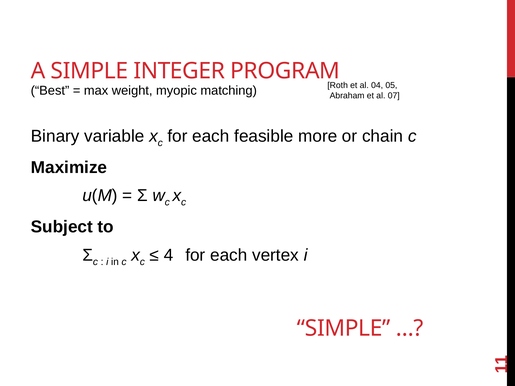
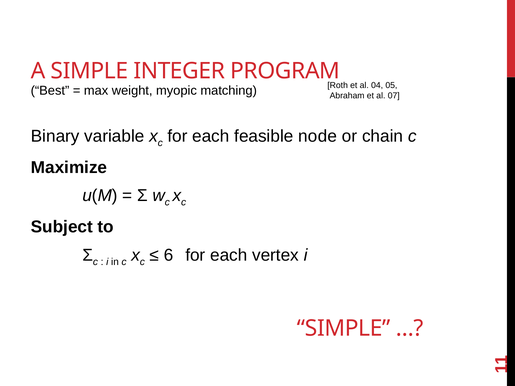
more: more -> node
4: 4 -> 6
